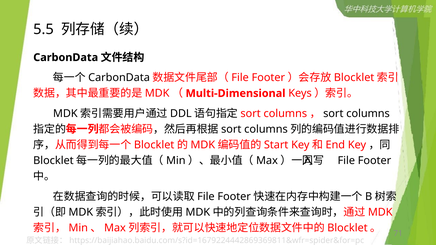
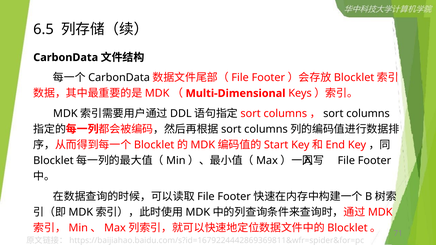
5.5: 5.5 -> 6.5
